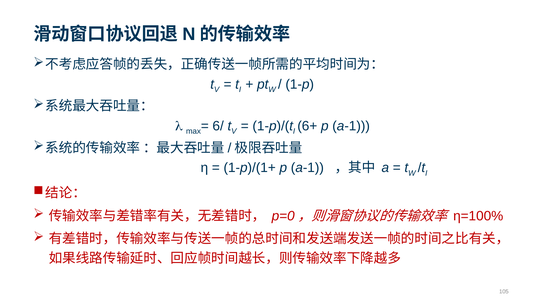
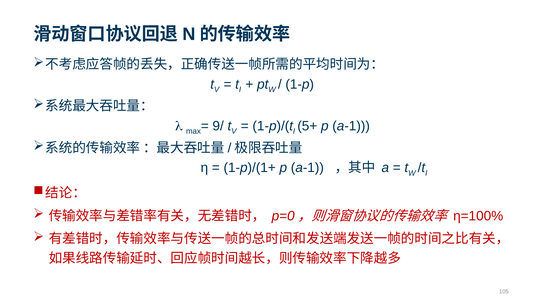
6/: 6/ -> 9/
6+: 6+ -> 5+
